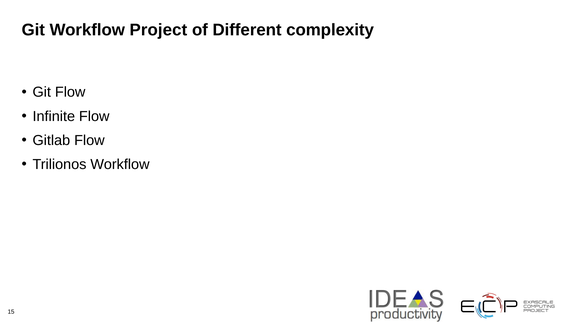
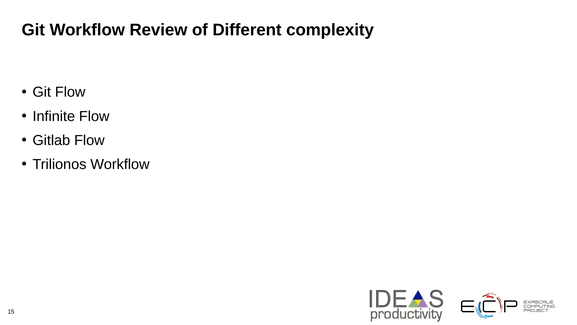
Project: Project -> Review
